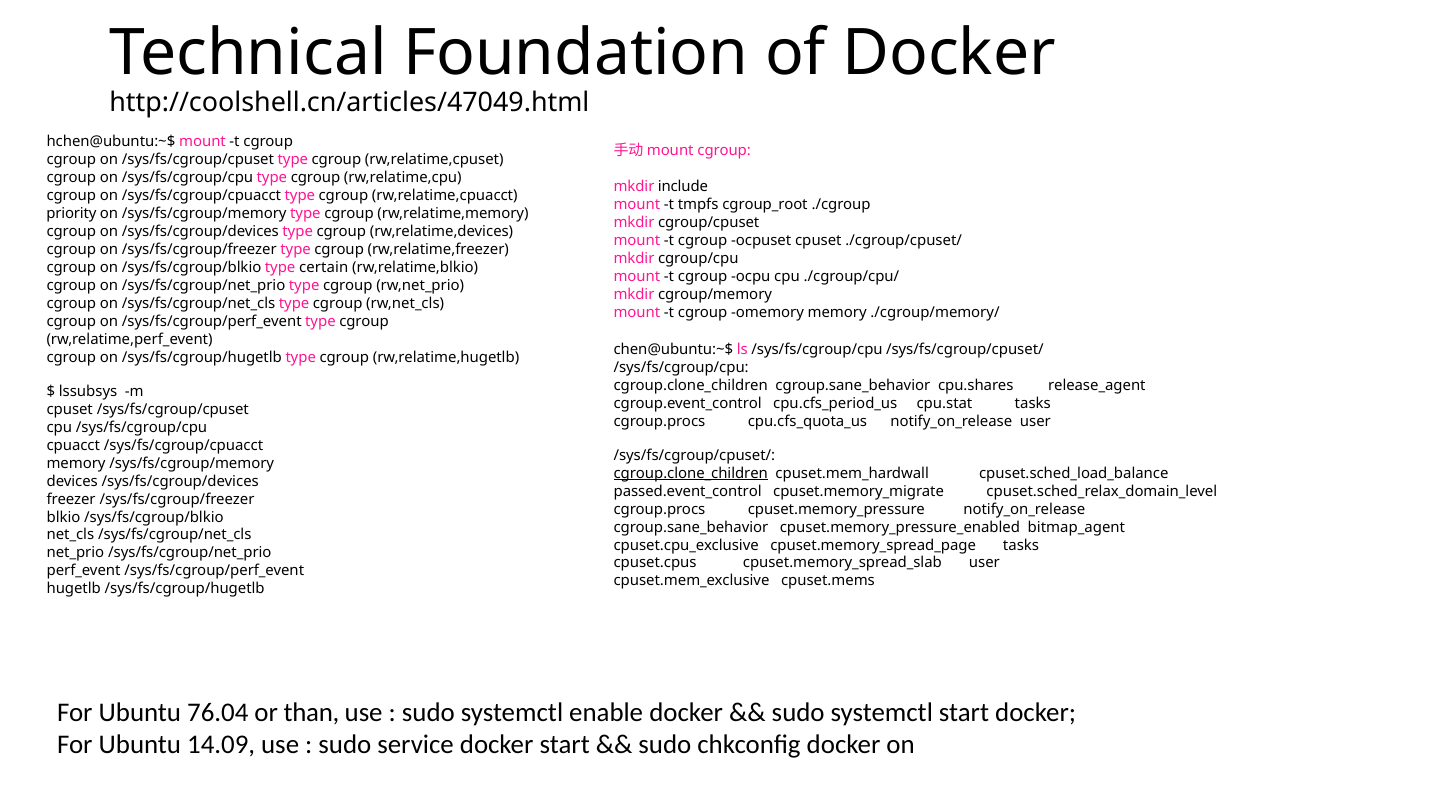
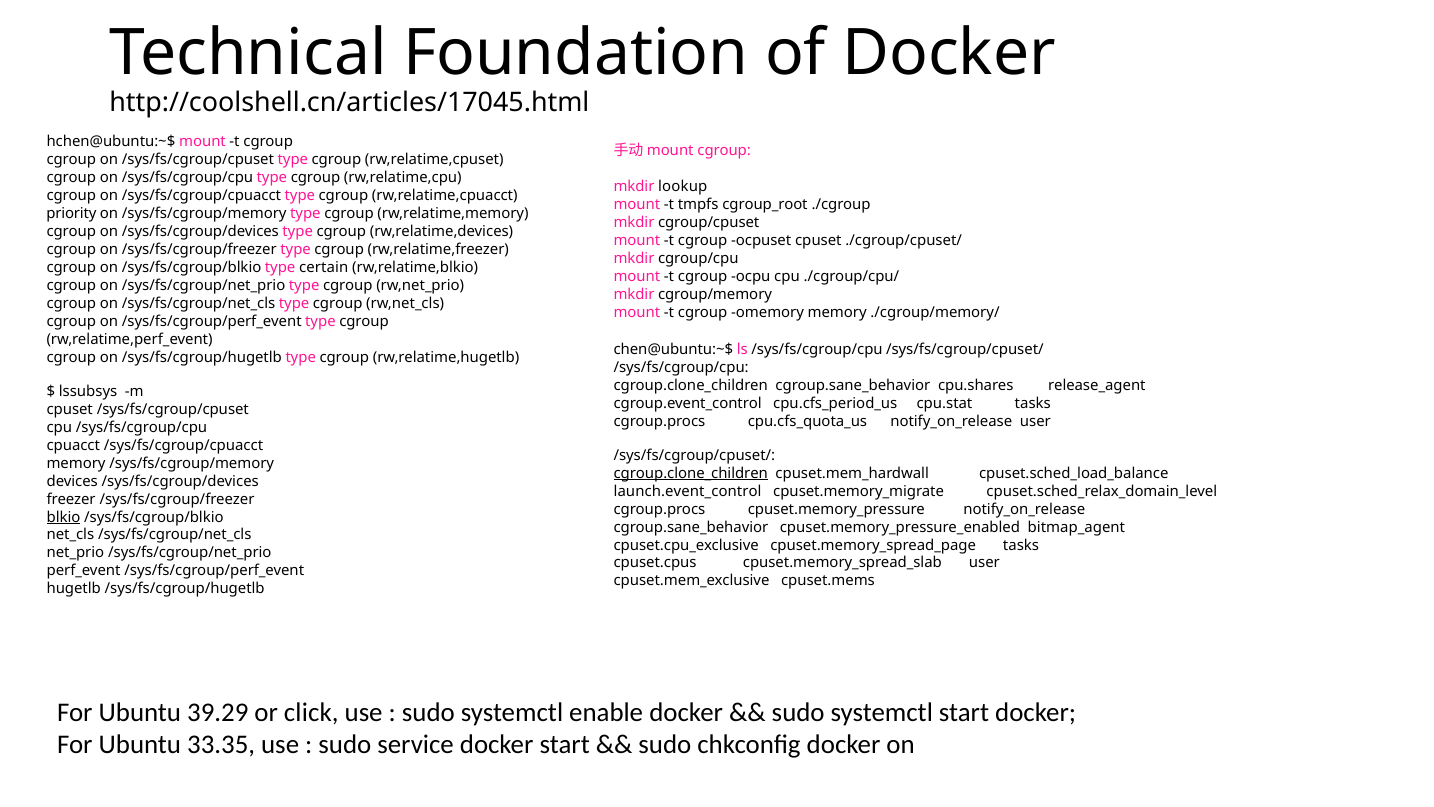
http://coolshell.cn/articles/47049.html: http://coolshell.cn/articles/47049.html -> http://coolshell.cn/articles/17045.html
include: include -> lookup
passed.event_control: passed.event_control -> launch.event_control
blkio underline: none -> present
76.04: 76.04 -> 39.29
than: than -> click
14.09: 14.09 -> 33.35
